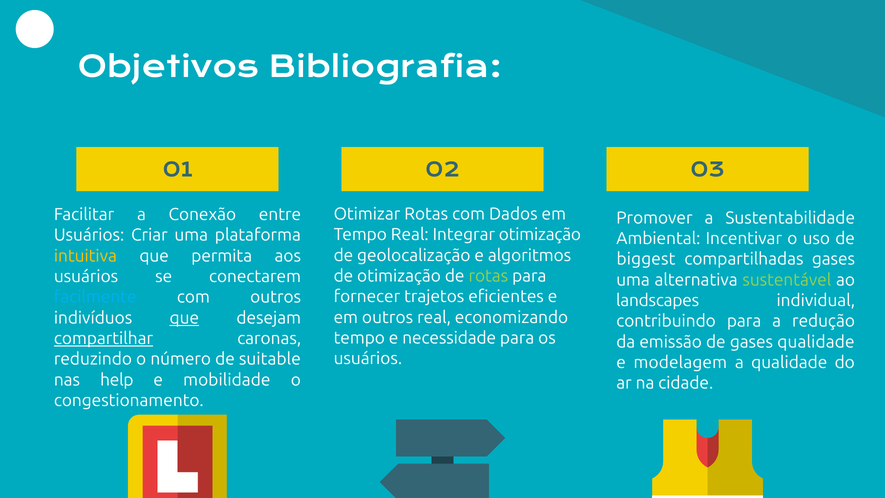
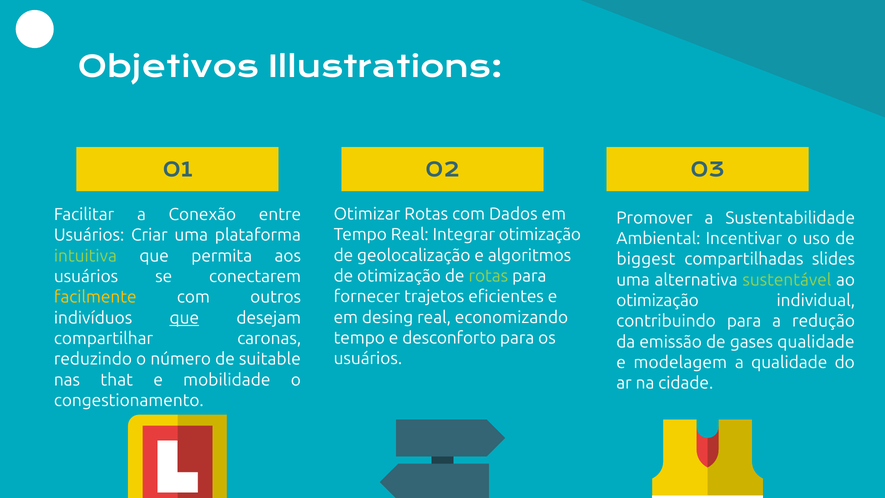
Bibliografia: Bibliografia -> Illustrations
intuitiva colour: yellow -> light green
compartilhadas gases: gases -> slides
facilmente colour: light blue -> yellow
landscapes at (658, 300): landscapes -> otimização
em outros: outros -> desing
necessidade: necessidade -> desconforto
compartilhar underline: present -> none
help: help -> that
